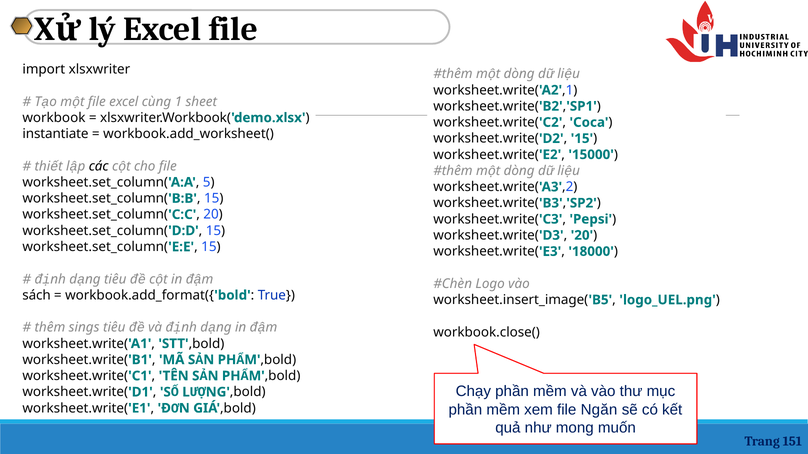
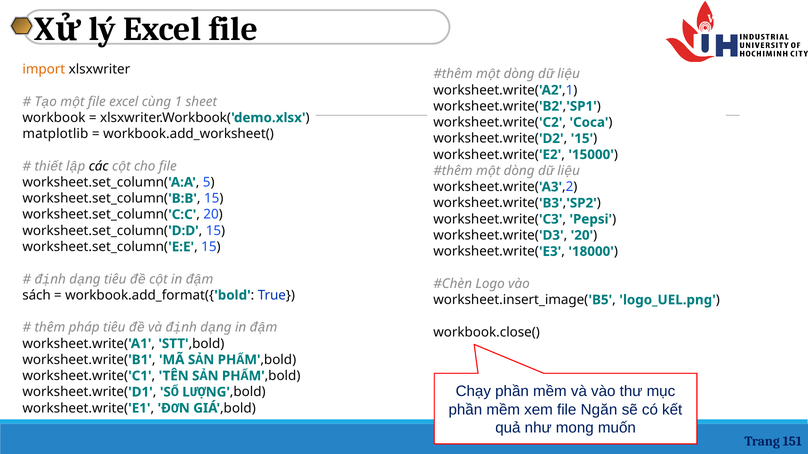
import colour: black -> orange
instantiate: instantiate -> matplotlib
sings: sings -> pháp
